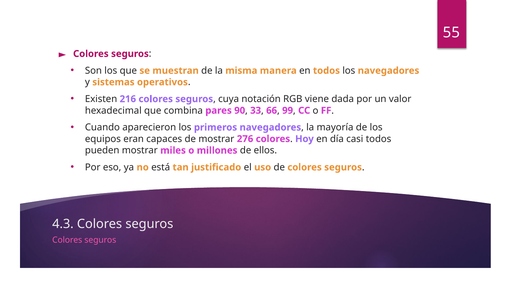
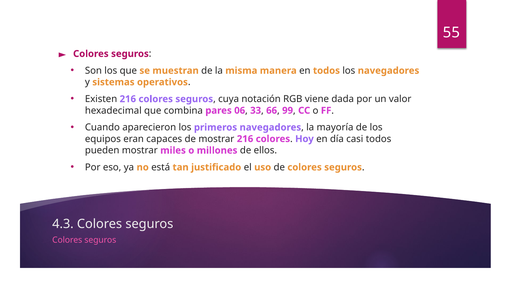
90: 90 -> 06
mostrar 276: 276 -> 216
